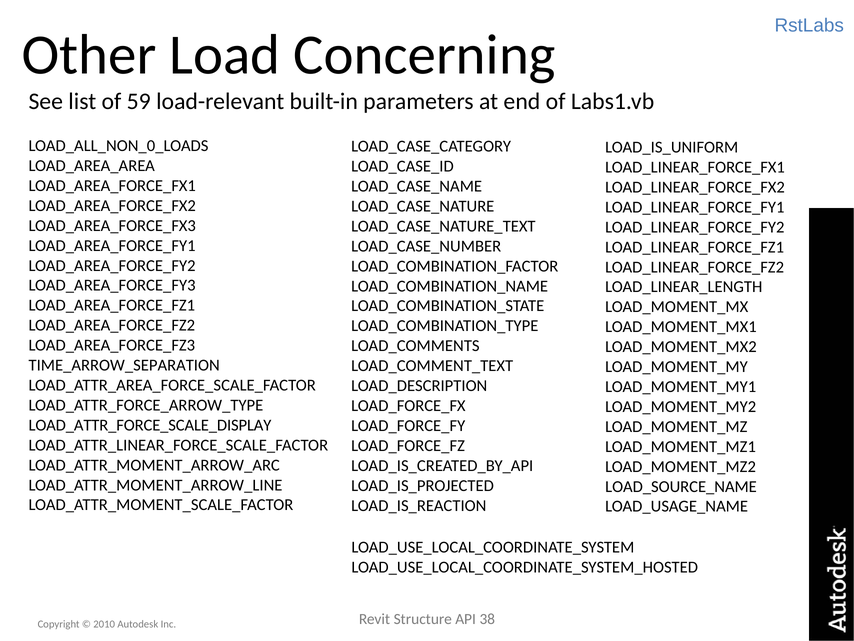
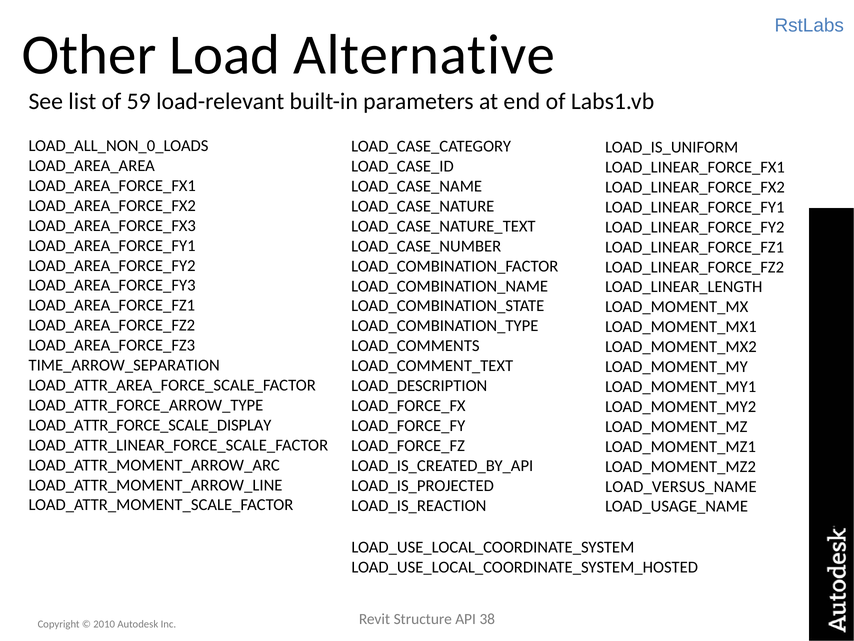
Concerning: Concerning -> Alternative
LOAD_SOURCE_NAME: LOAD_SOURCE_NAME -> LOAD_VERSUS_NAME
